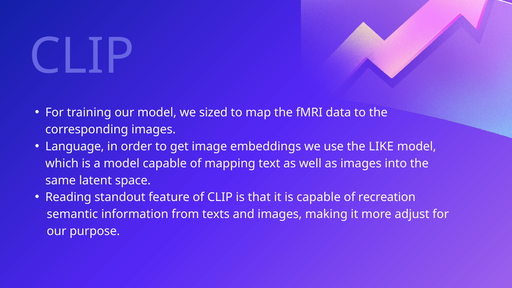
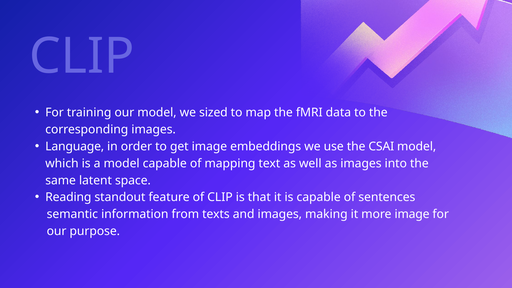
LIKE: LIKE -> CSAI
recreation: recreation -> sentences
more adjust: adjust -> image
